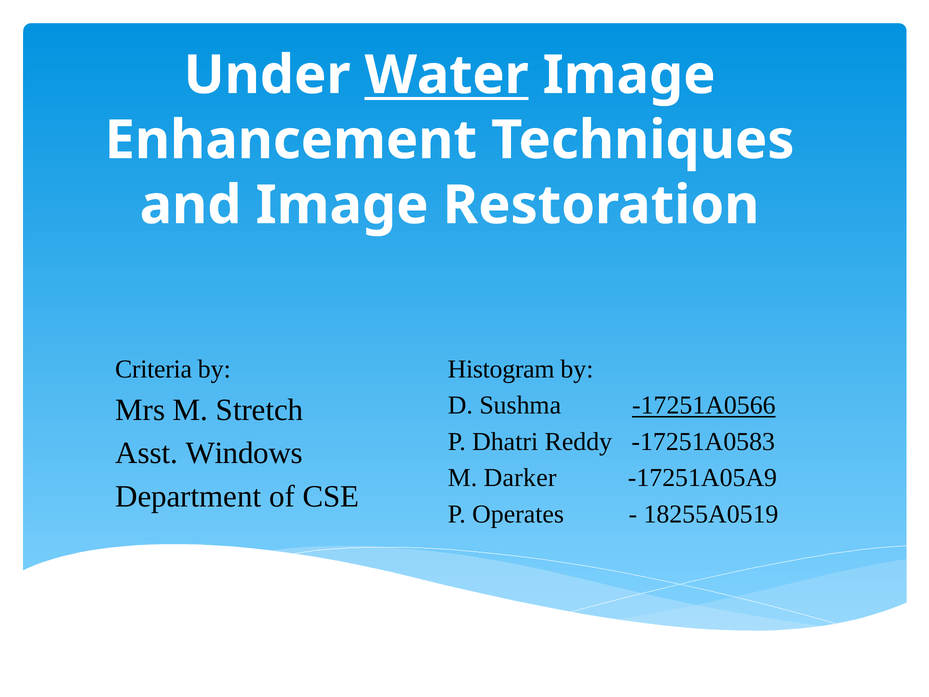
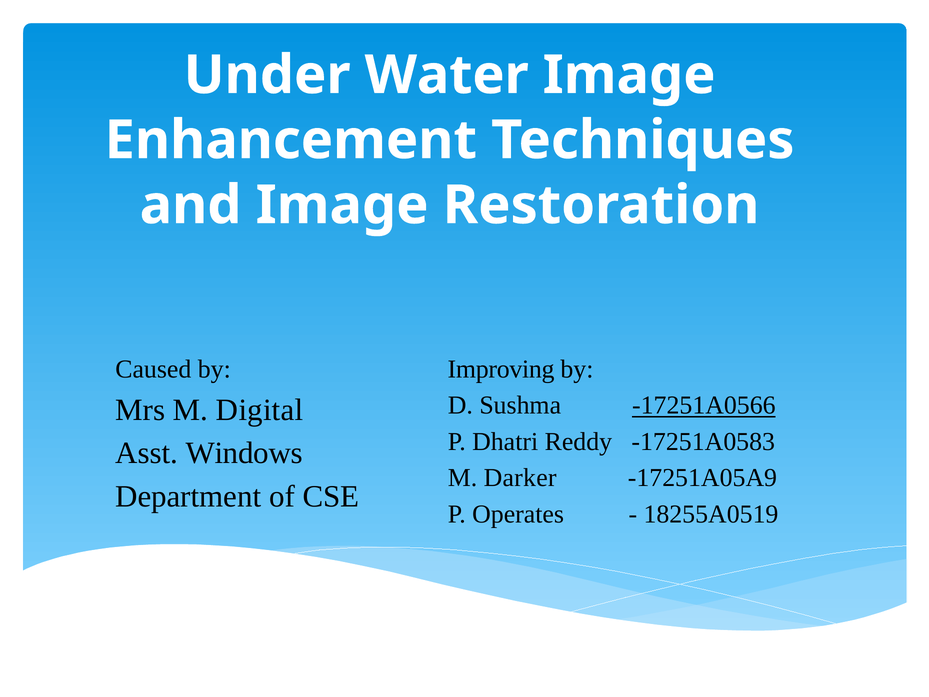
Water underline: present -> none
Criteria: Criteria -> Caused
Histogram: Histogram -> Improving
Stretch: Stretch -> Digital
